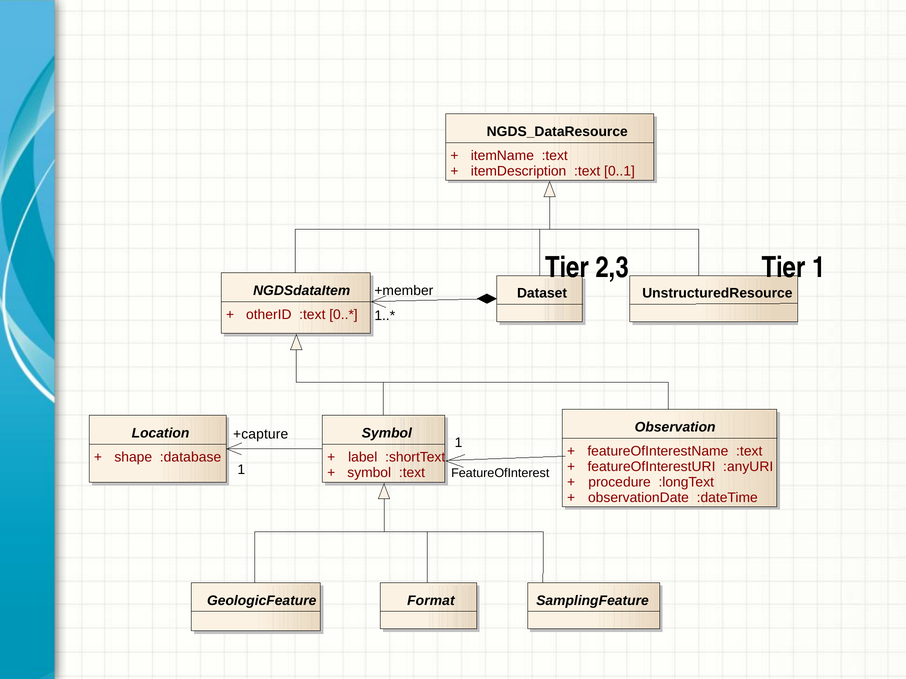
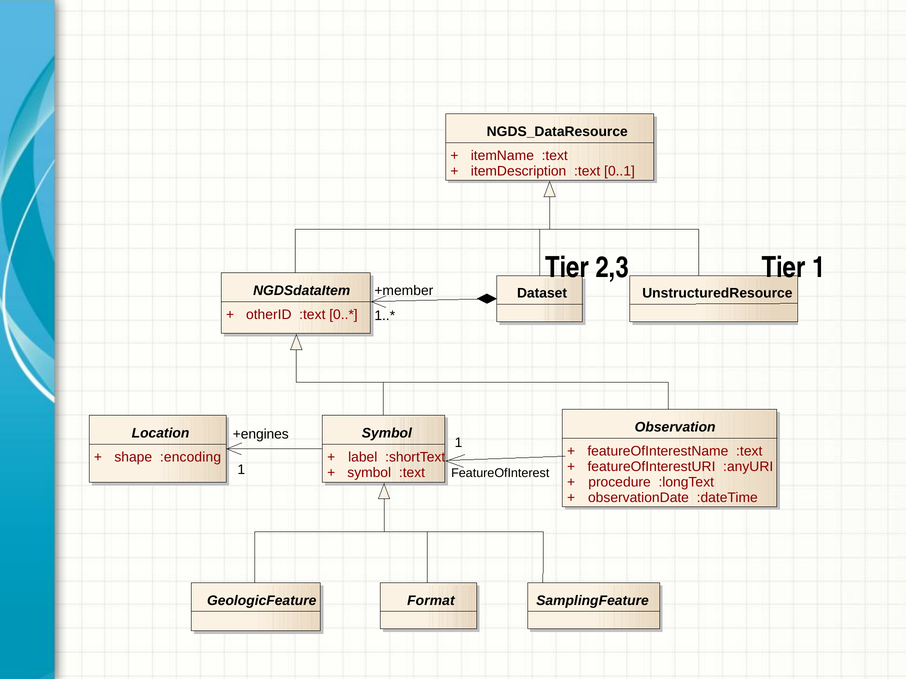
+capture: +capture -> +engines
:database: :database -> :encoding
